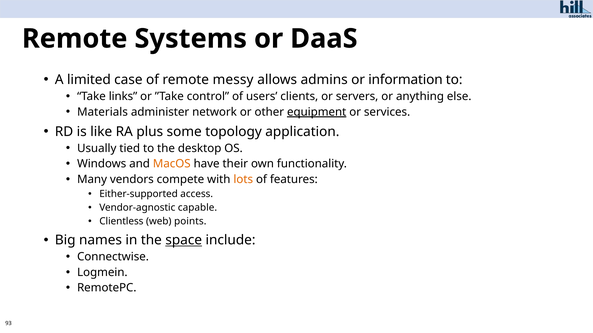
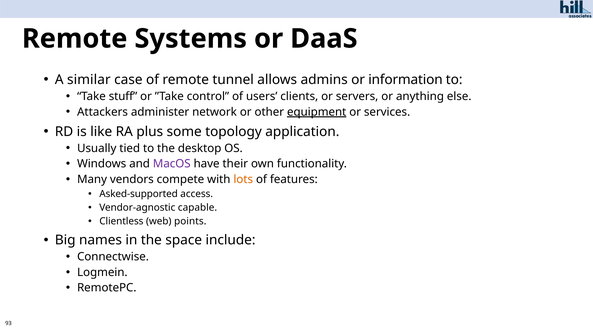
limited: limited -> similar
messy: messy -> tunnel
links: links -> stuff
Materials: Materials -> Attackers
MacOS colour: orange -> purple
Either-supported: Either-supported -> Asked-supported
space underline: present -> none
